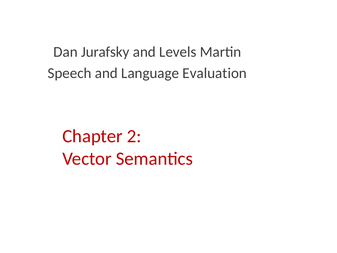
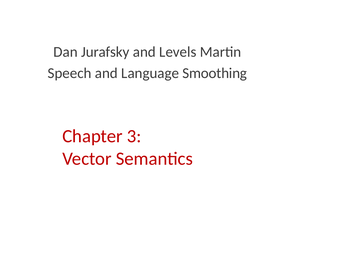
Evaluation: Evaluation -> Smoothing
2: 2 -> 3
